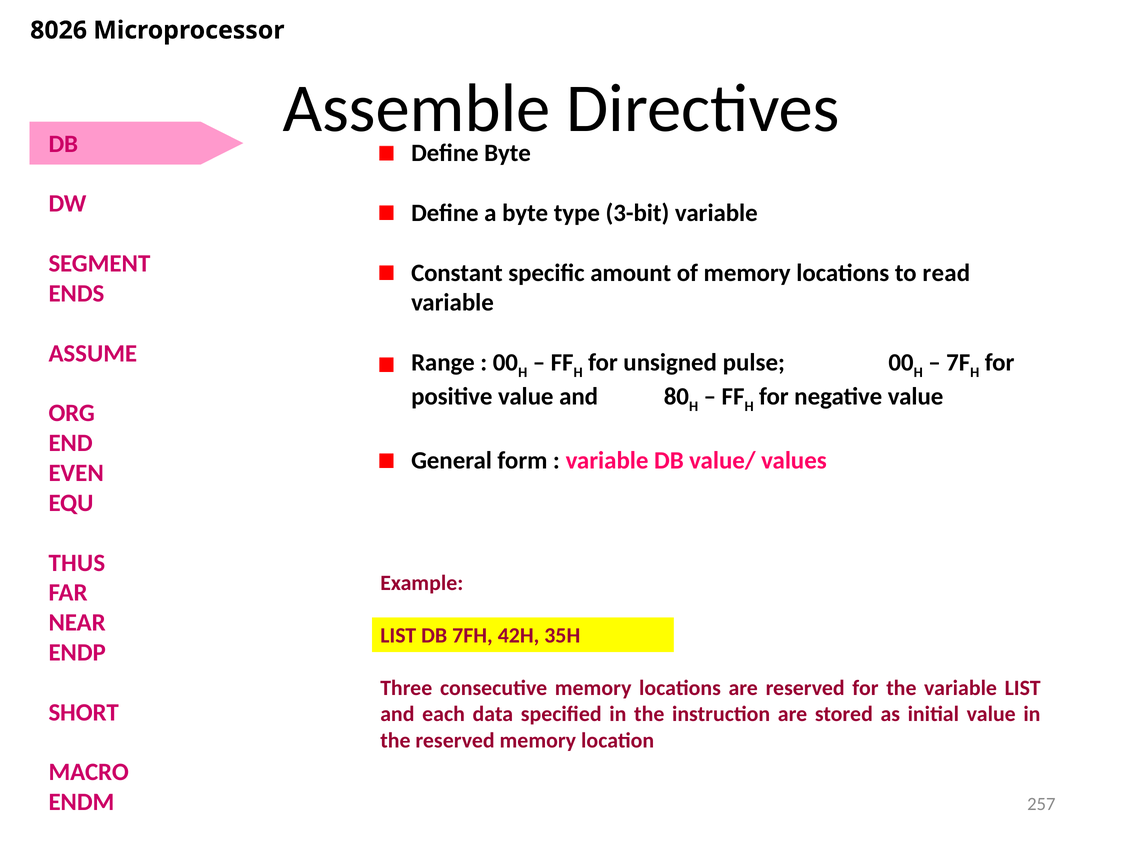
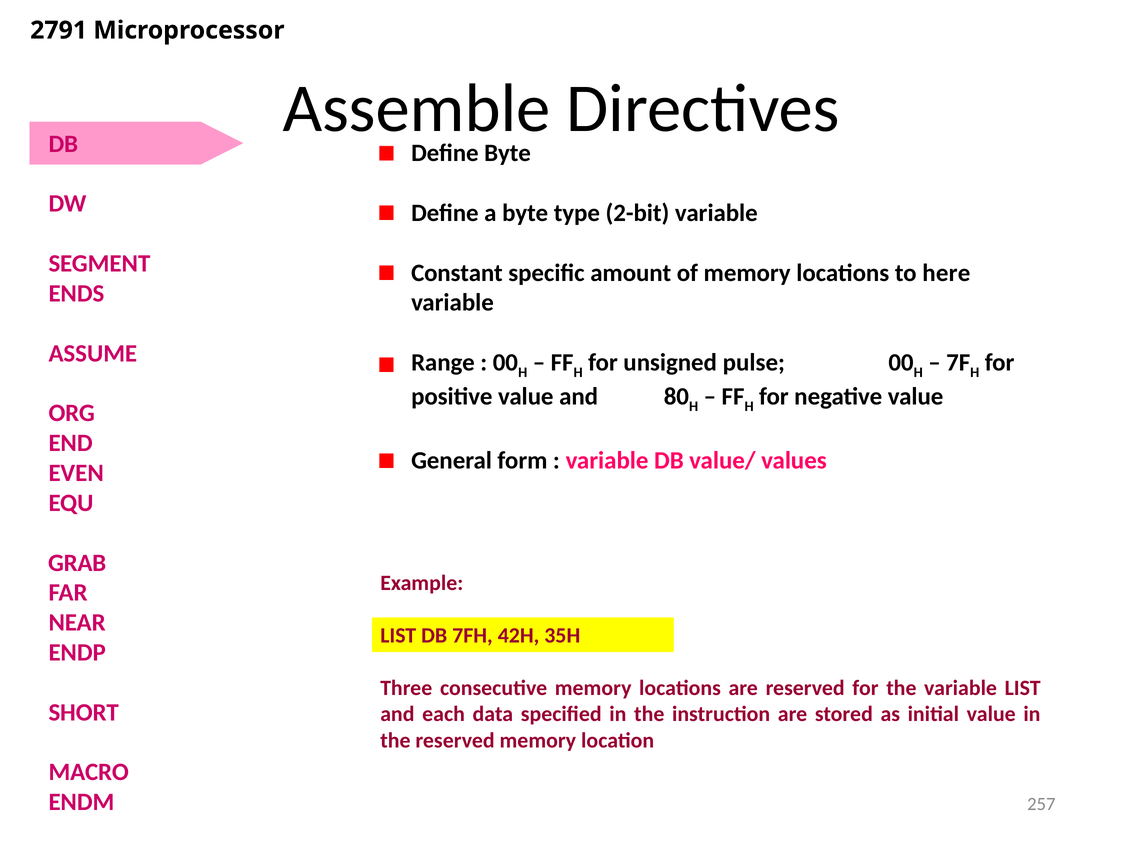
8026: 8026 -> 2791
3-bit: 3-bit -> 2-bit
read: read -> here
THUS: THUS -> GRAB
